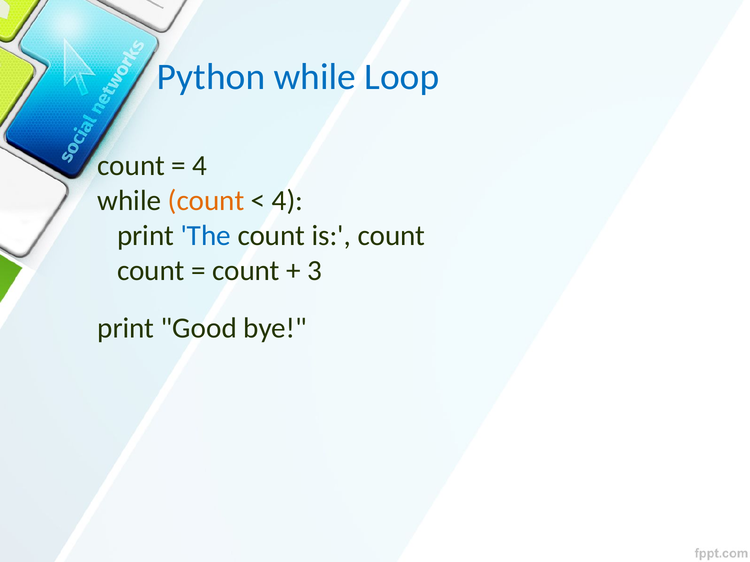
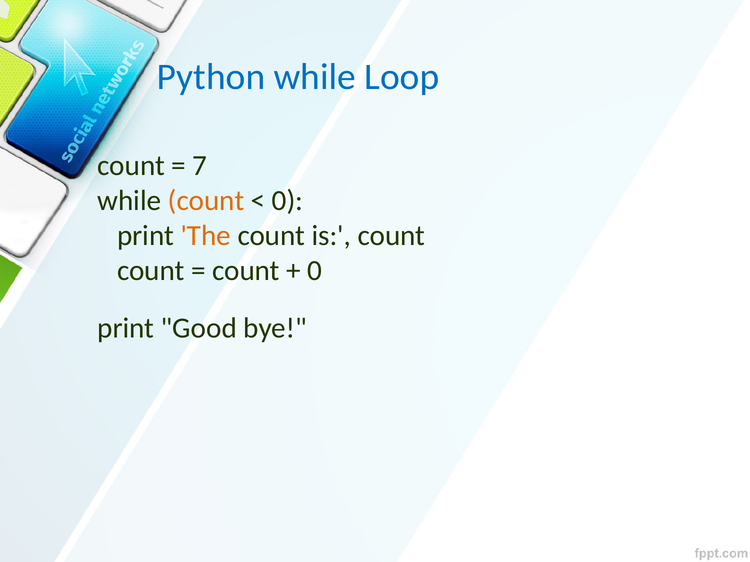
4 at (200, 166): 4 -> 7
4 at (287, 201): 4 -> 0
The colour: blue -> orange
3 at (315, 271): 3 -> 0
